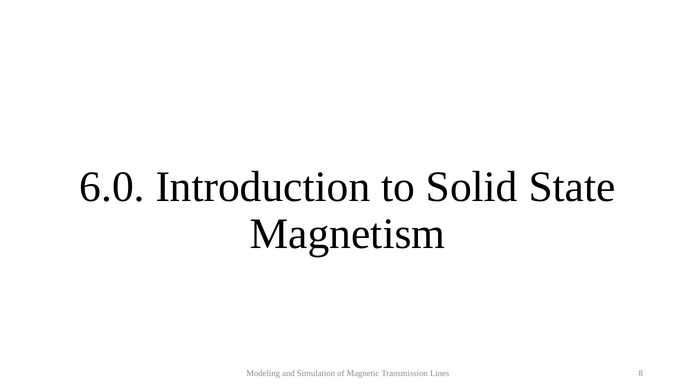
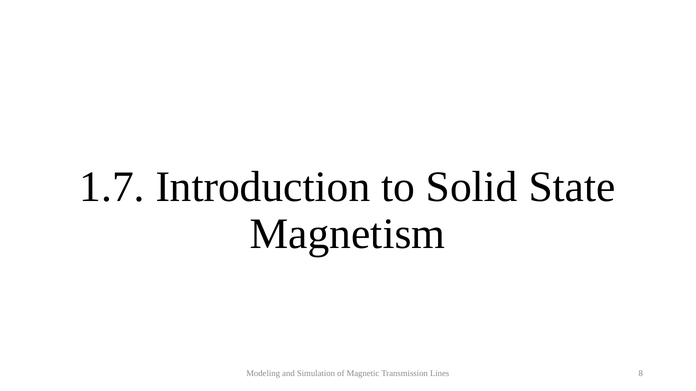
6.0: 6.0 -> 1.7
